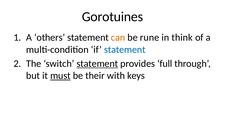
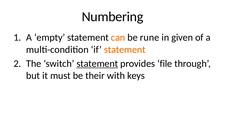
Gorotuines: Gorotuines -> Numbering
others: others -> empty
think: think -> given
statement at (125, 49) colour: blue -> orange
full: full -> file
must underline: present -> none
